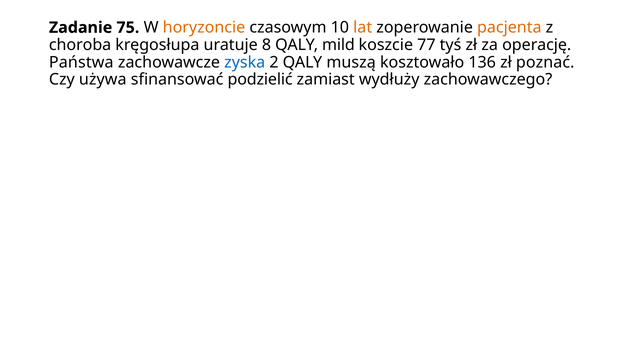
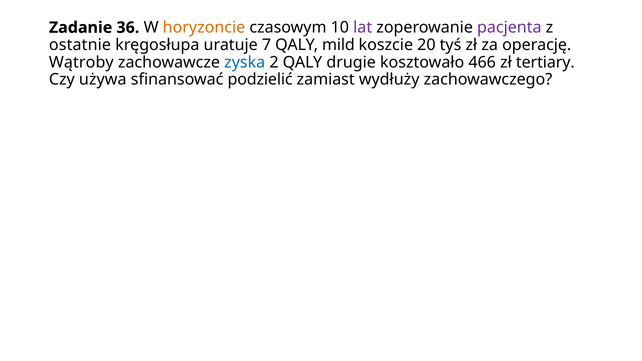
75: 75 -> 36
lat colour: orange -> purple
pacjenta colour: orange -> purple
choroba: choroba -> ostatnie
8: 8 -> 7
77: 77 -> 20
Państwa: Państwa -> Wątroby
muszą: muszą -> drugie
136: 136 -> 466
poznać: poznać -> tertiary
